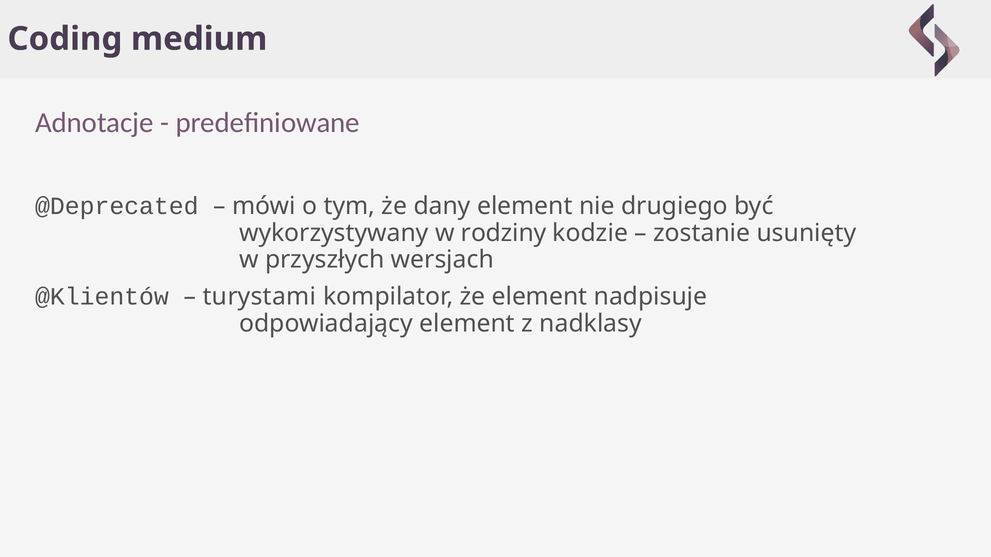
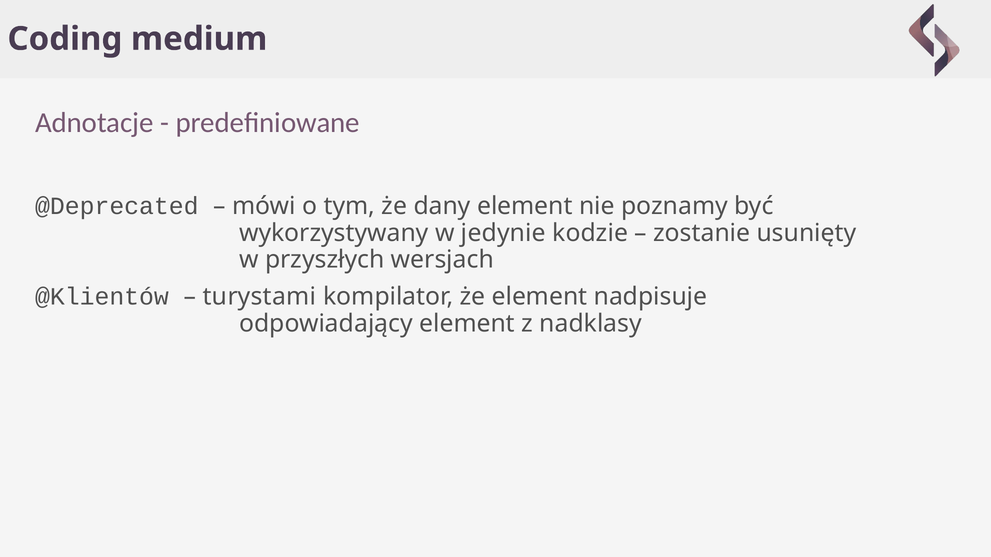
drugiego: drugiego -> poznamy
rodziny: rodziny -> jedynie
